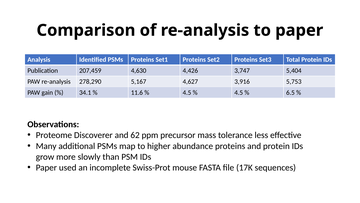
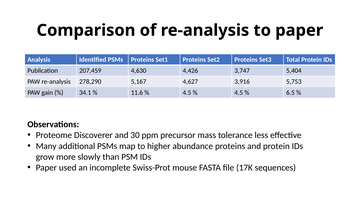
62: 62 -> 30
